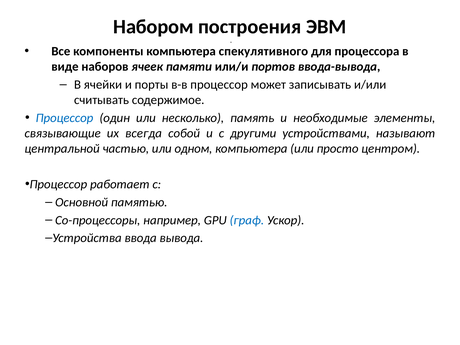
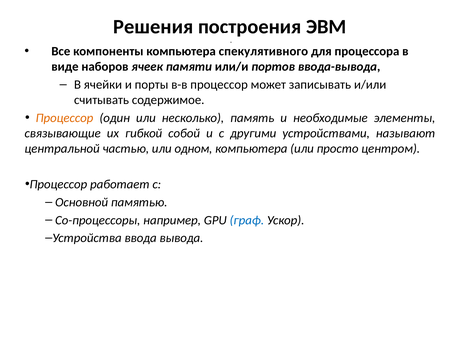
Набором: Набором -> Решения
Процессор at (64, 118) colour: blue -> orange
всегда: всегда -> гибкой
